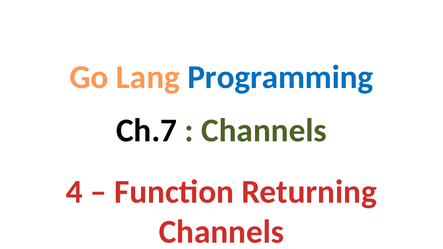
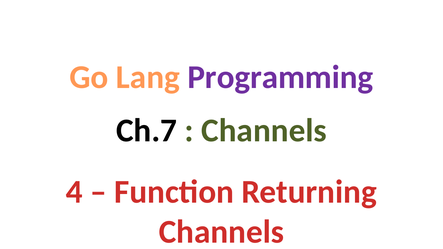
Programming colour: blue -> purple
